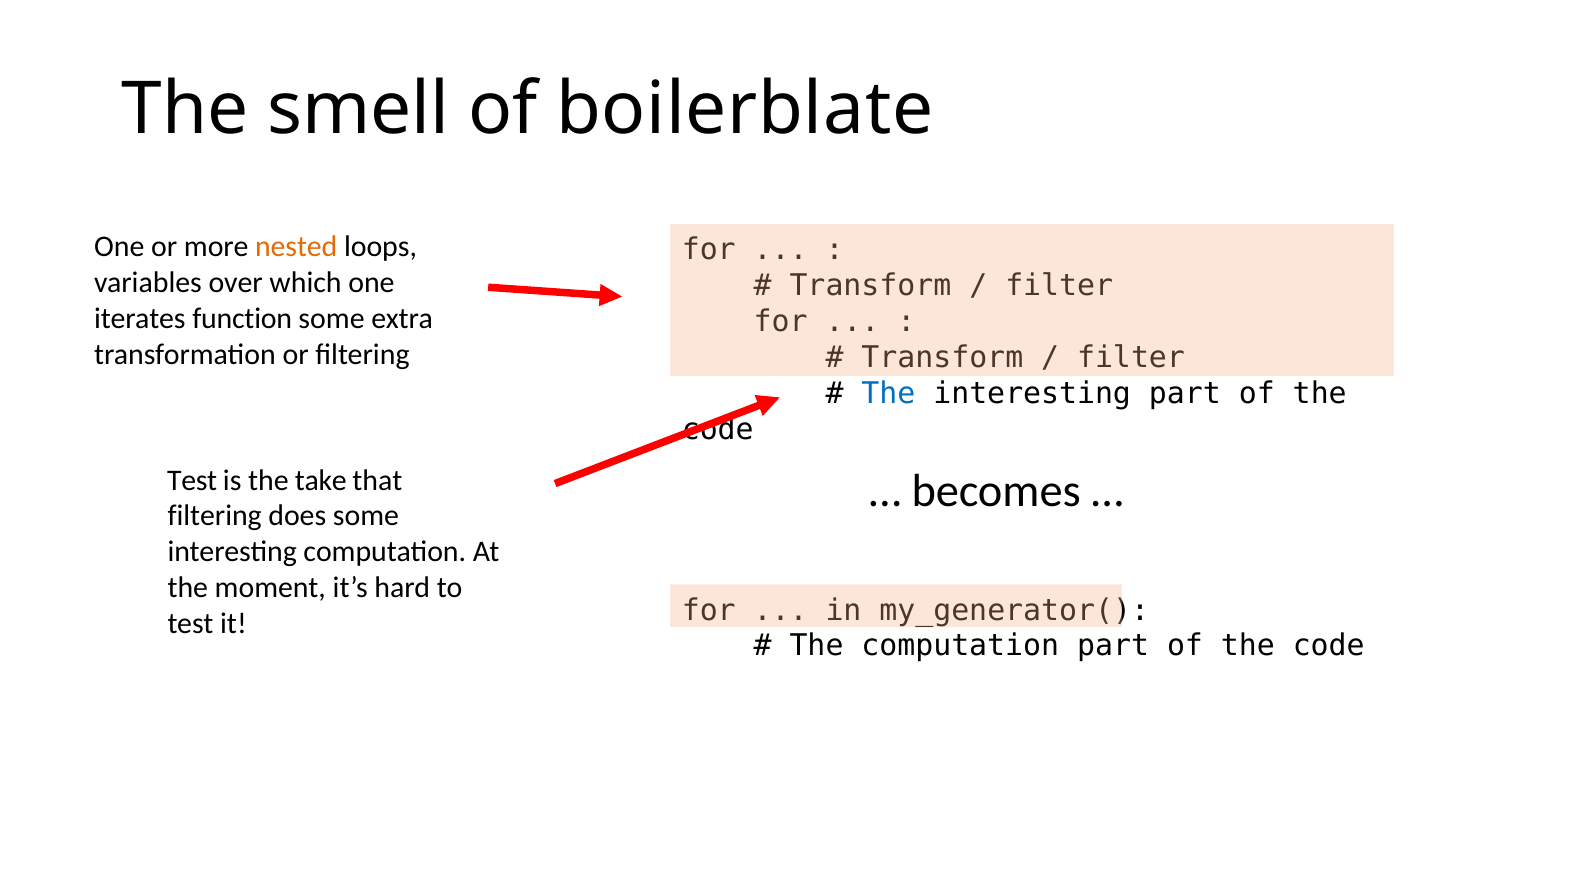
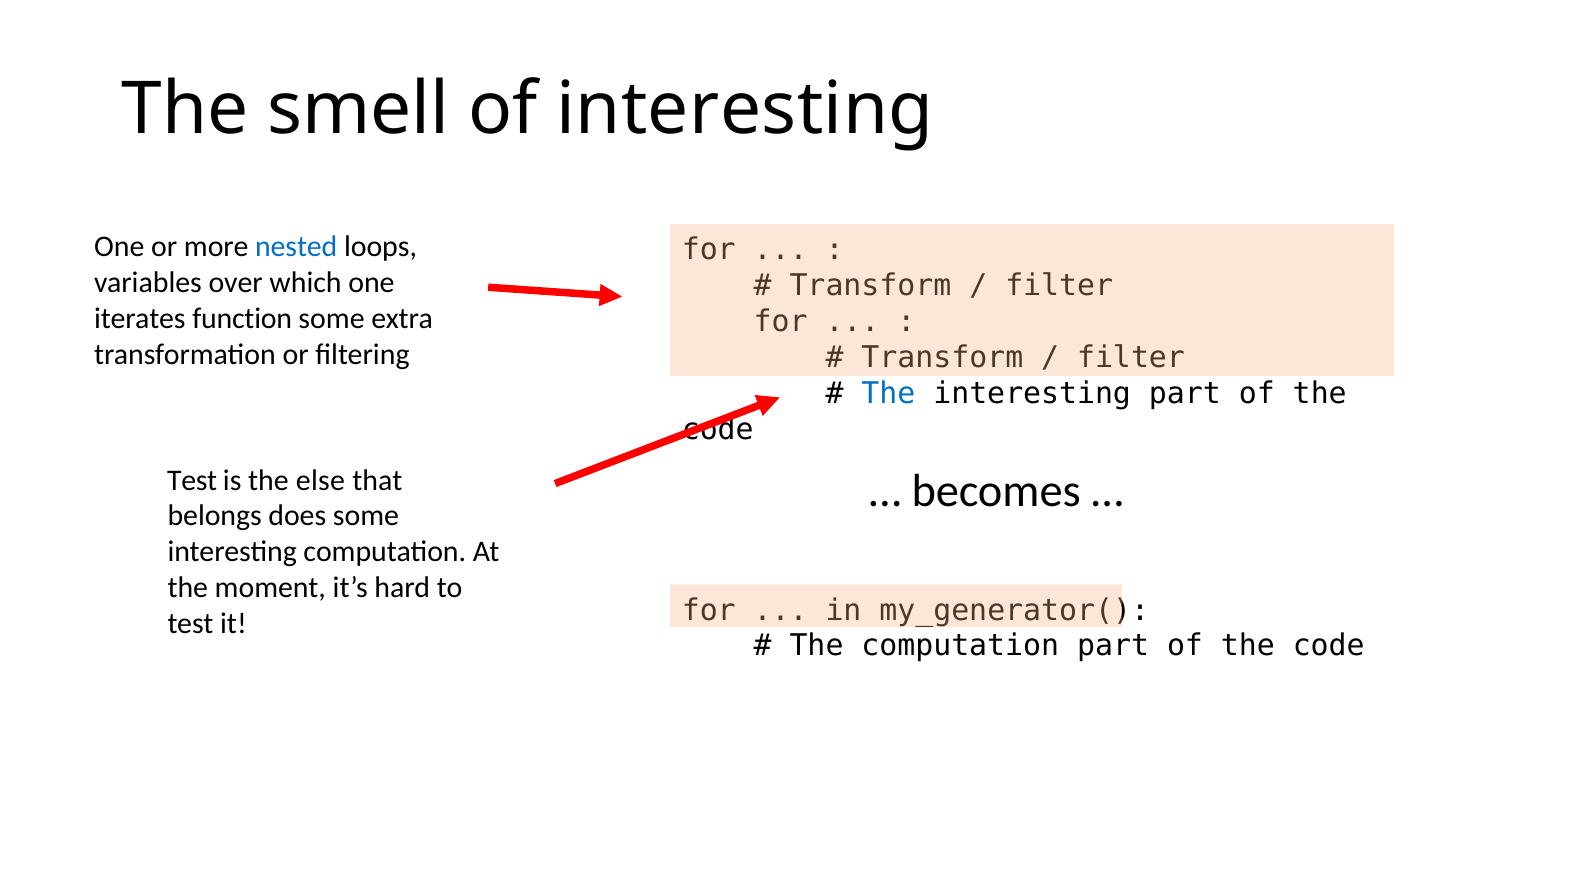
of boilerblate: boilerblate -> interesting
nested colour: orange -> blue
take: take -> else
filtering at (215, 516): filtering -> belongs
